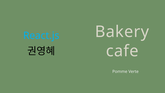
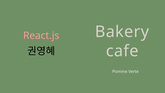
React.js colour: light blue -> pink
